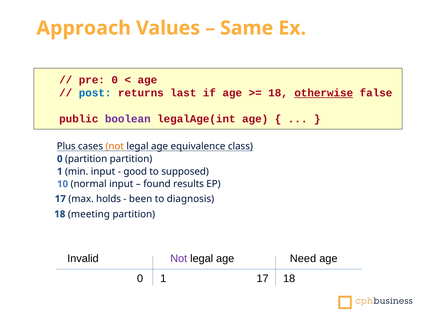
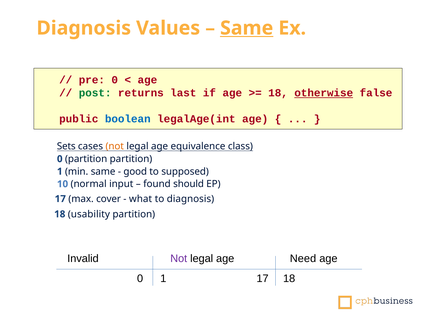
Approach at (84, 28): Approach -> Diagnosis
Same at (247, 28) underline: none -> present
post colour: blue -> green
boolean colour: purple -> blue
Plus: Plus -> Sets
min input: input -> same
results: results -> should
holds: holds -> cover
been: been -> what
meeting: meeting -> usability
